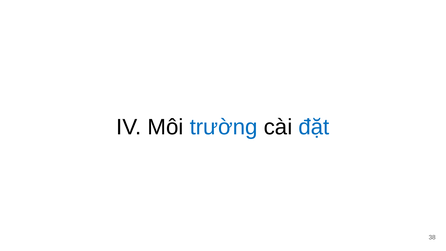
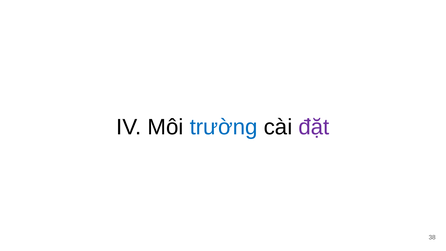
đặt colour: blue -> purple
